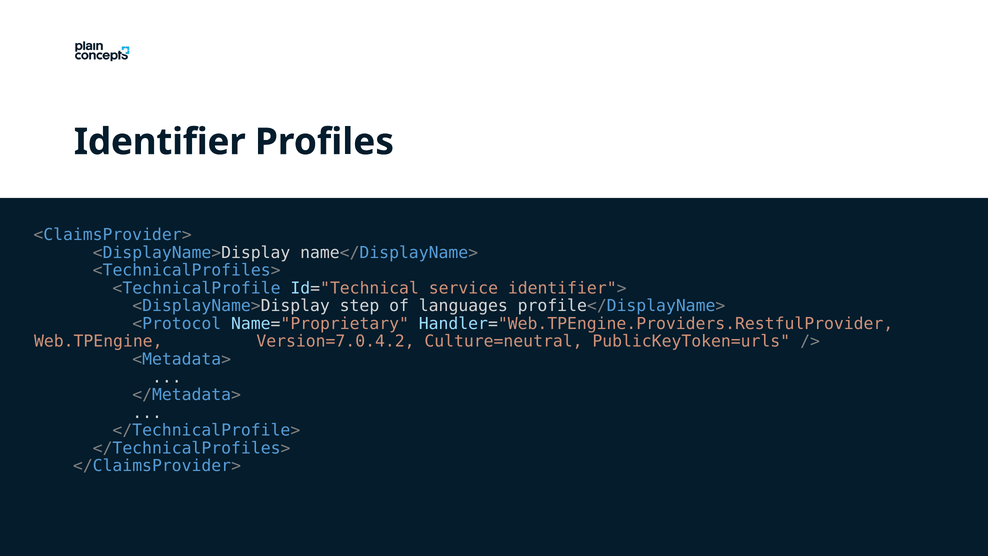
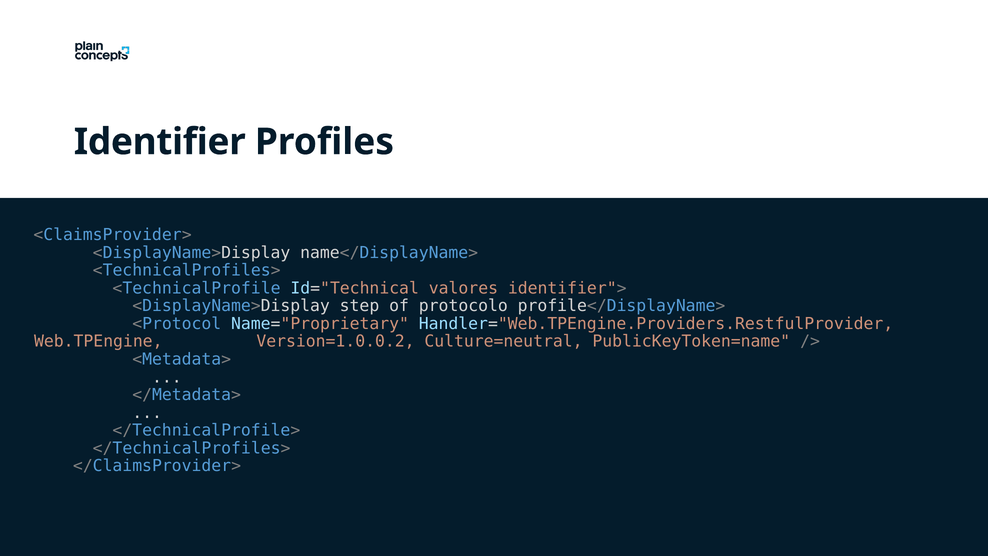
service: service -> valores
languages: languages -> protocolo
Version=7.0.4.2: Version=7.0.4.2 -> Version=1.0.0.2
PublicKeyToken=urls: PublicKeyToken=urls -> PublicKeyToken=name
